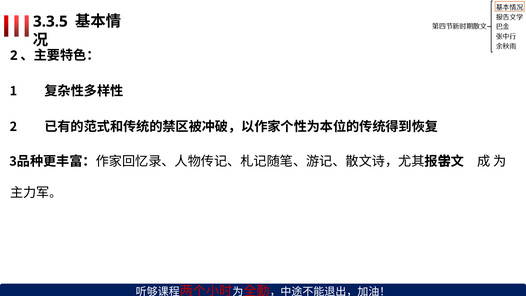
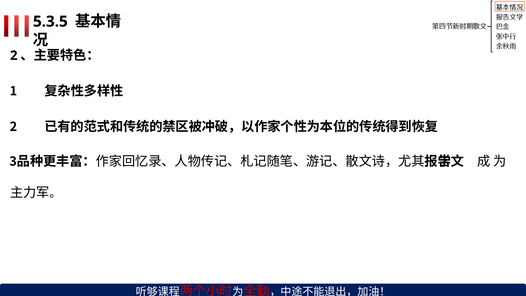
3.3.5: 3.3.5 -> 5.3.5
